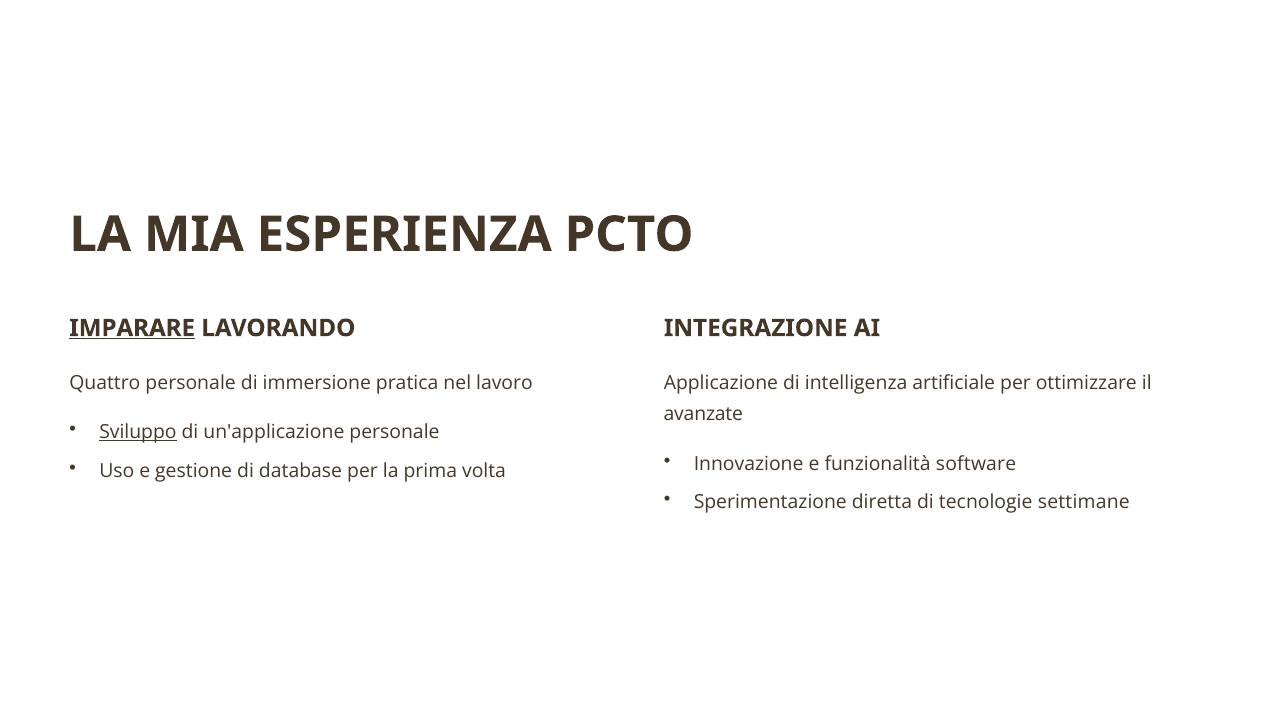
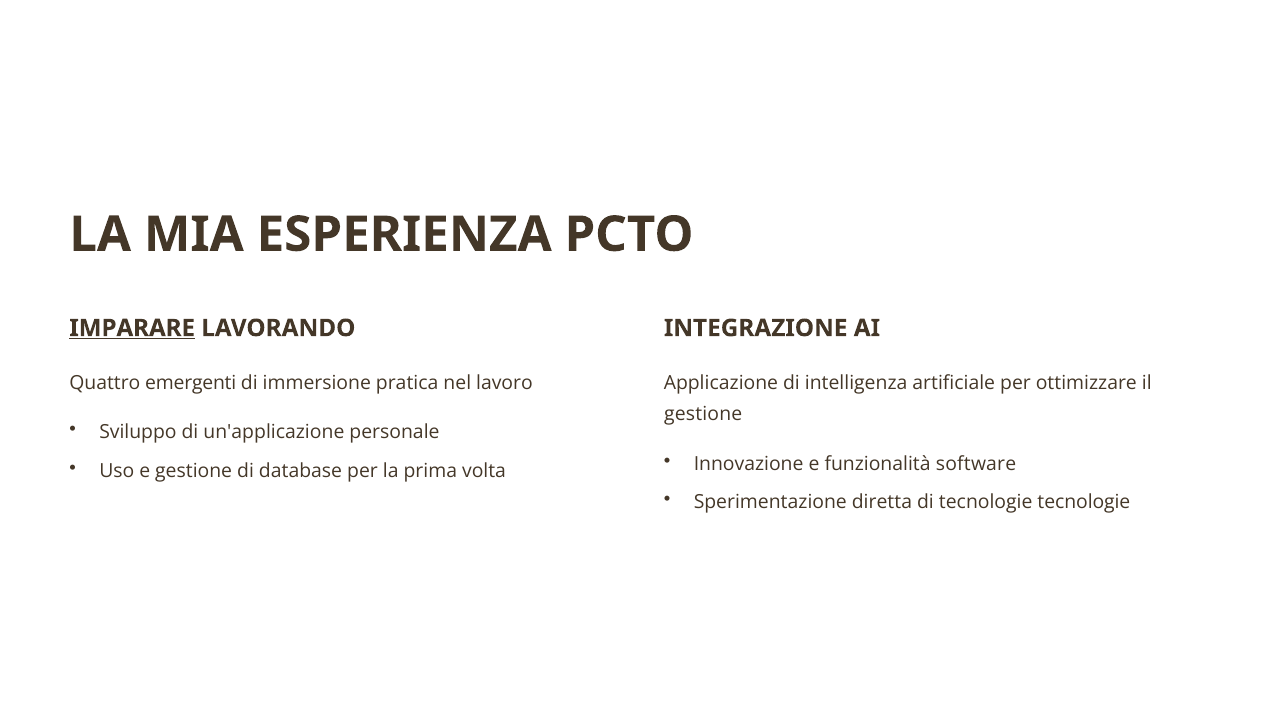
Quattro personale: personale -> emergenti
avanzate at (703, 414): avanzate -> gestione
Sviluppo underline: present -> none
tecnologie settimane: settimane -> tecnologie
